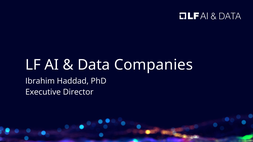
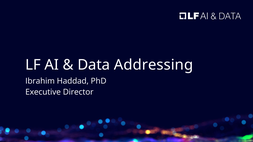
Companies: Companies -> Addressing
